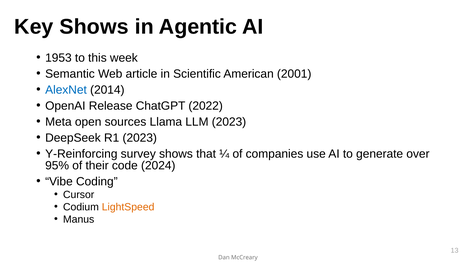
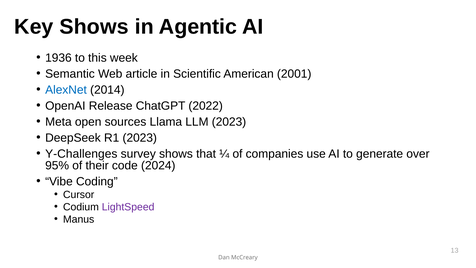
1953: 1953 -> 1936
Y-Reinforcing: Y-Reinforcing -> Y-Challenges
LightSpeed colour: orange -> purple
